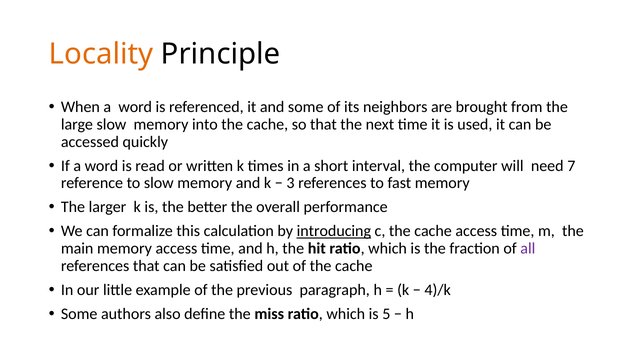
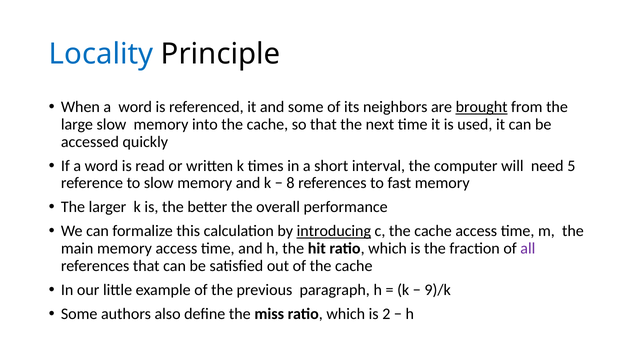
Locality colour: orange -> blue
brought underline: none -> present
7: 7 -> 5
3: 3 -> 8
4)/k: 4)/k -> 9)/k
5: 5 -> 2
